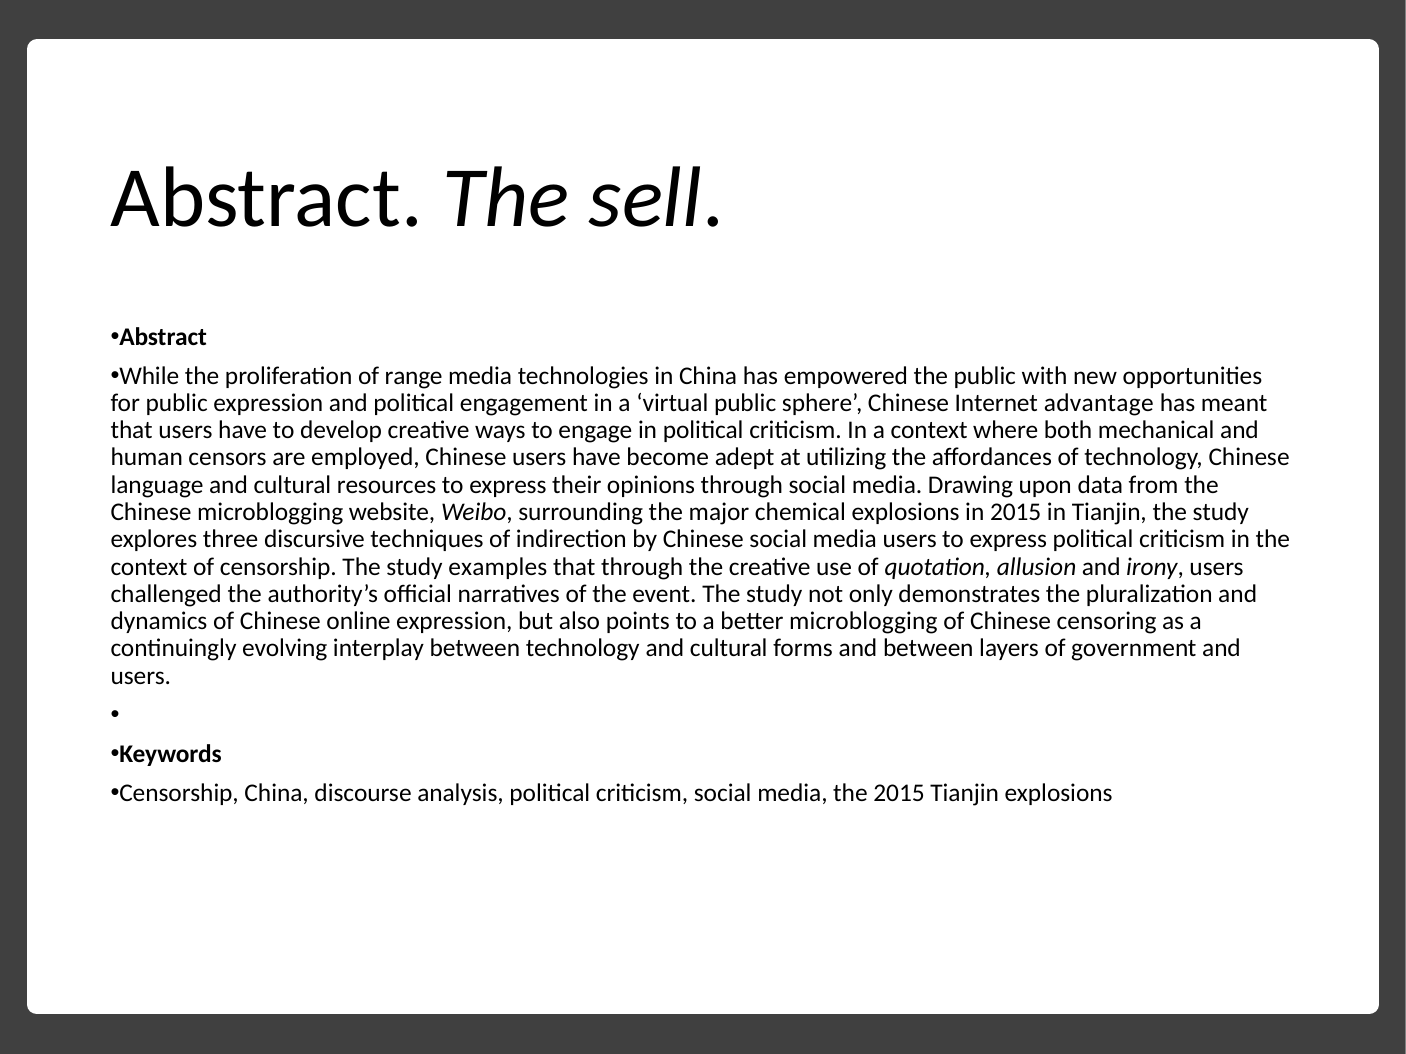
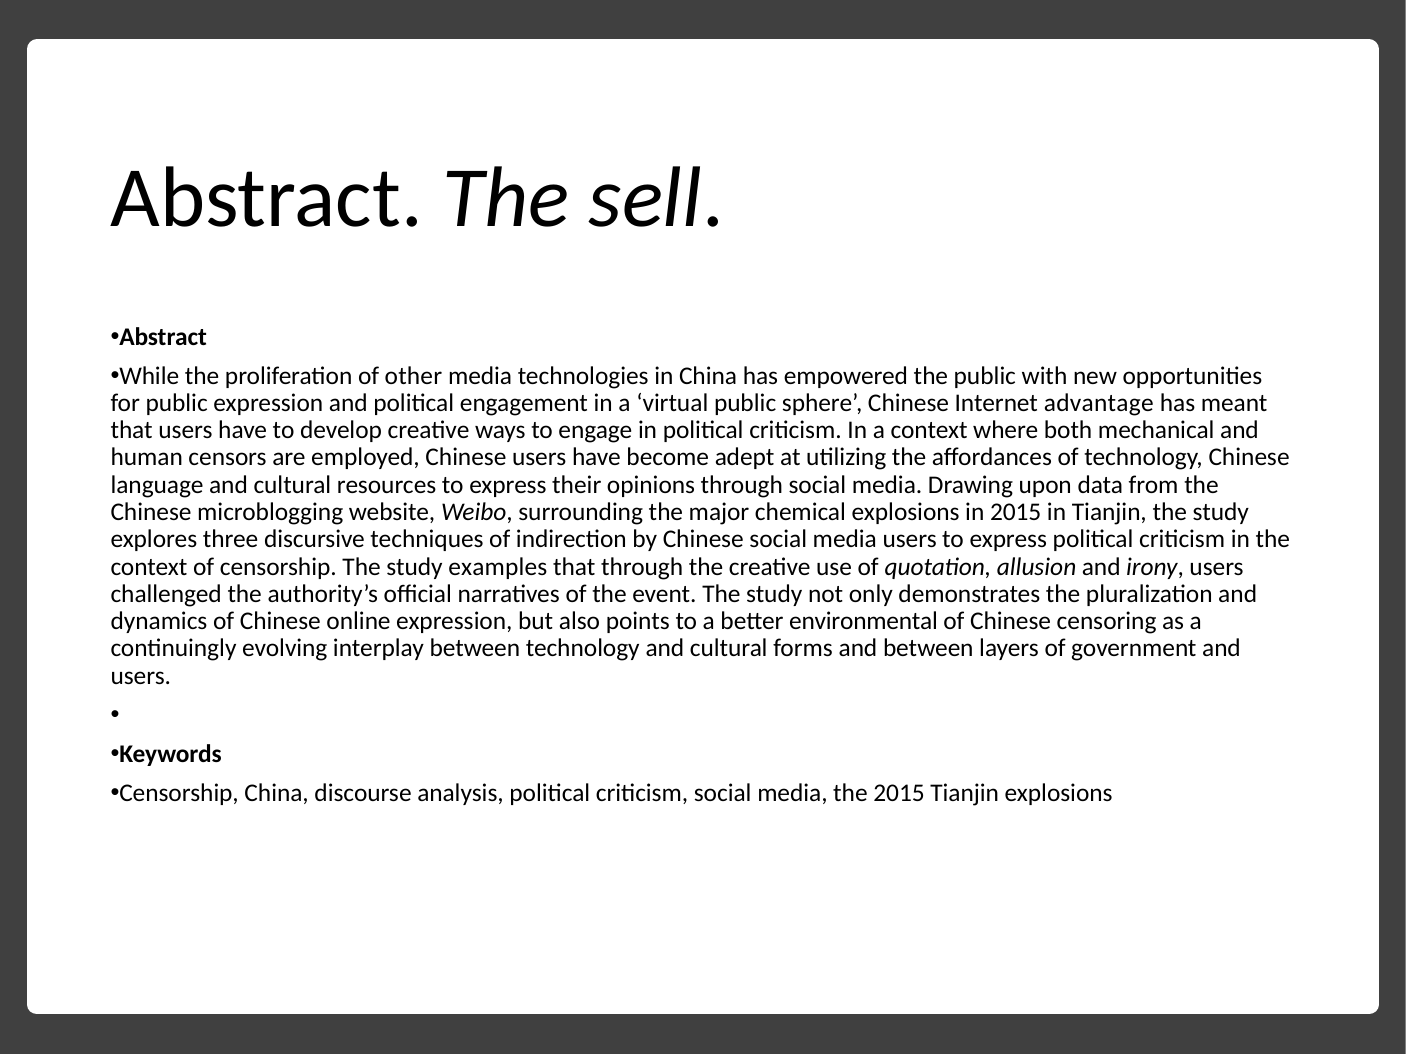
range: range -> other
better microblogging: microblogging -> environmental
